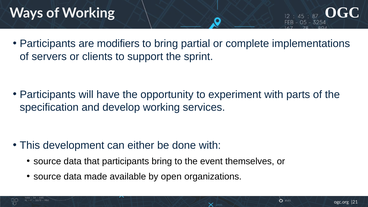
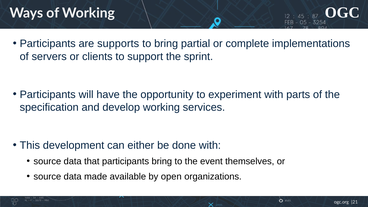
modifiers: modifiers -> supports
